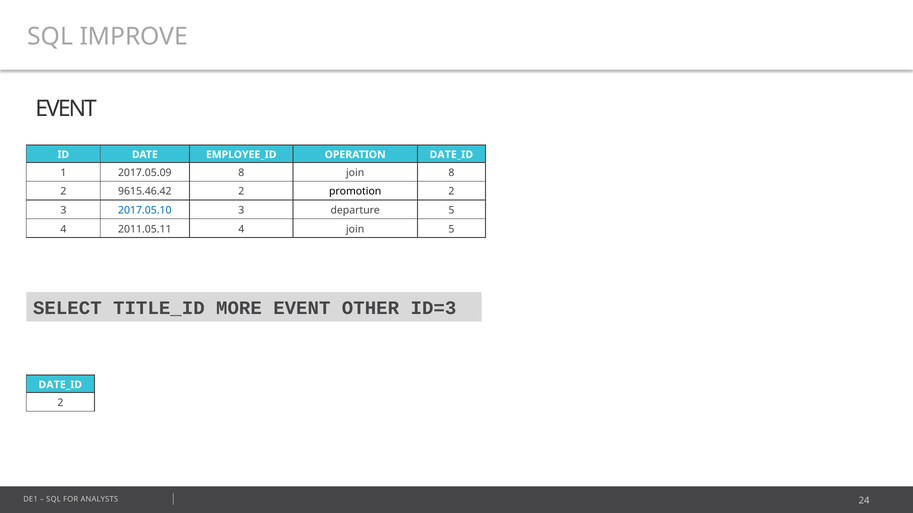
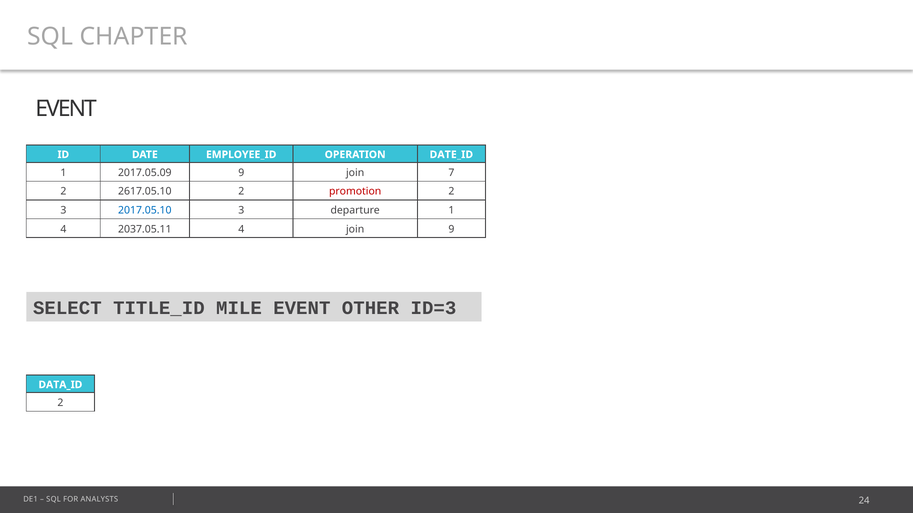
IMPROVE: IMPROVE -> CHAPTER
2017.05.09 8: 8 -> 9
join 8: 8 -> 7
9615.46.42: 9615.46.42 -> 2617.05.10
promotion colour: black -> red
departure 5: 5 -> 1
2011.05.11: 2011.05.11 -> 2037.05.11
join 5: 5 -> 9
MORE: MORE -> MILE
DATE_ID at (60, 385): DATE_ID -> DATA_ID
